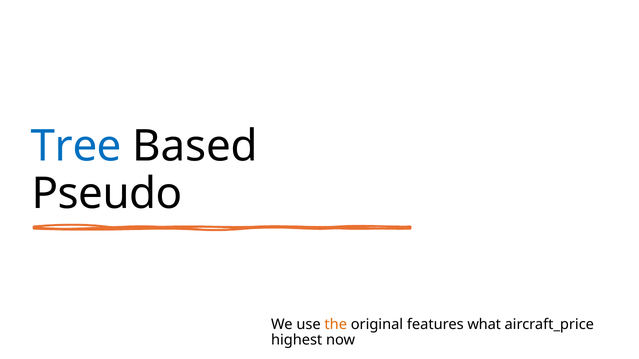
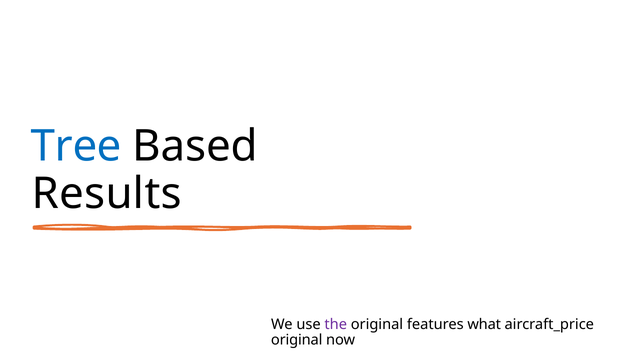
Pseudo: Pseudo -> Results
the colour: orange -> purple
highest at (297, 341): highest -> original
